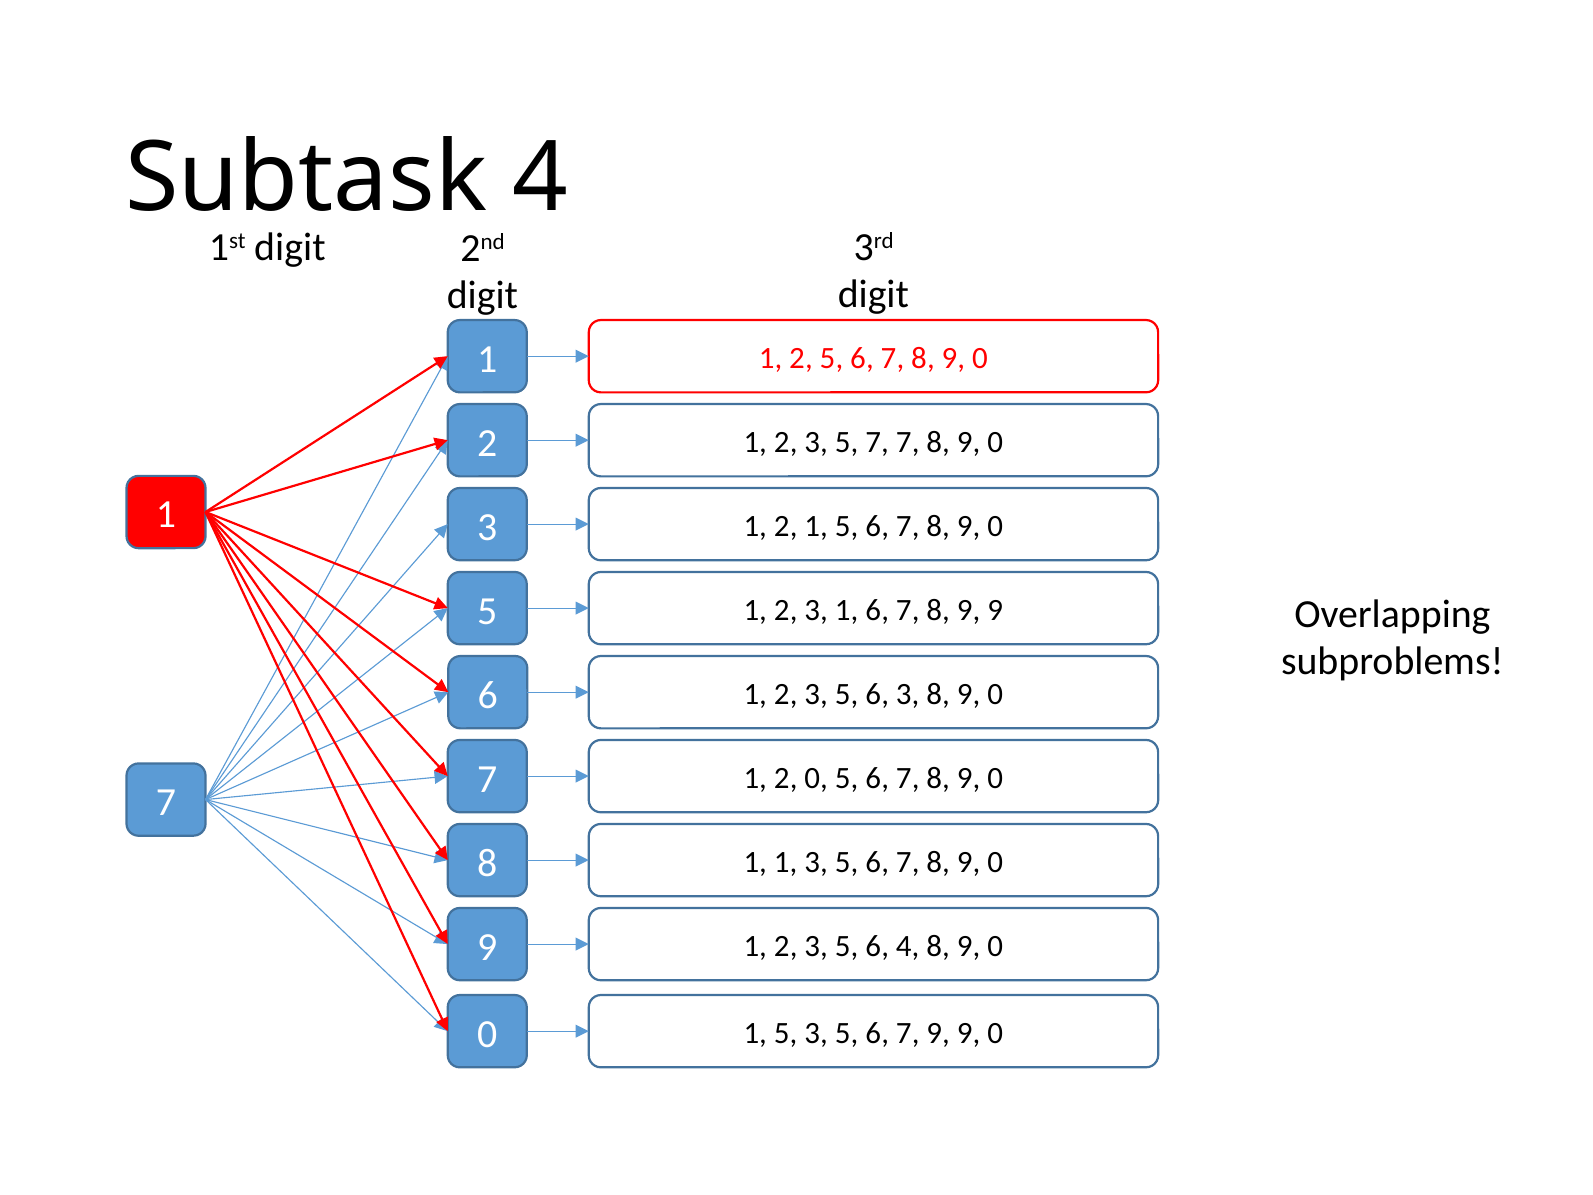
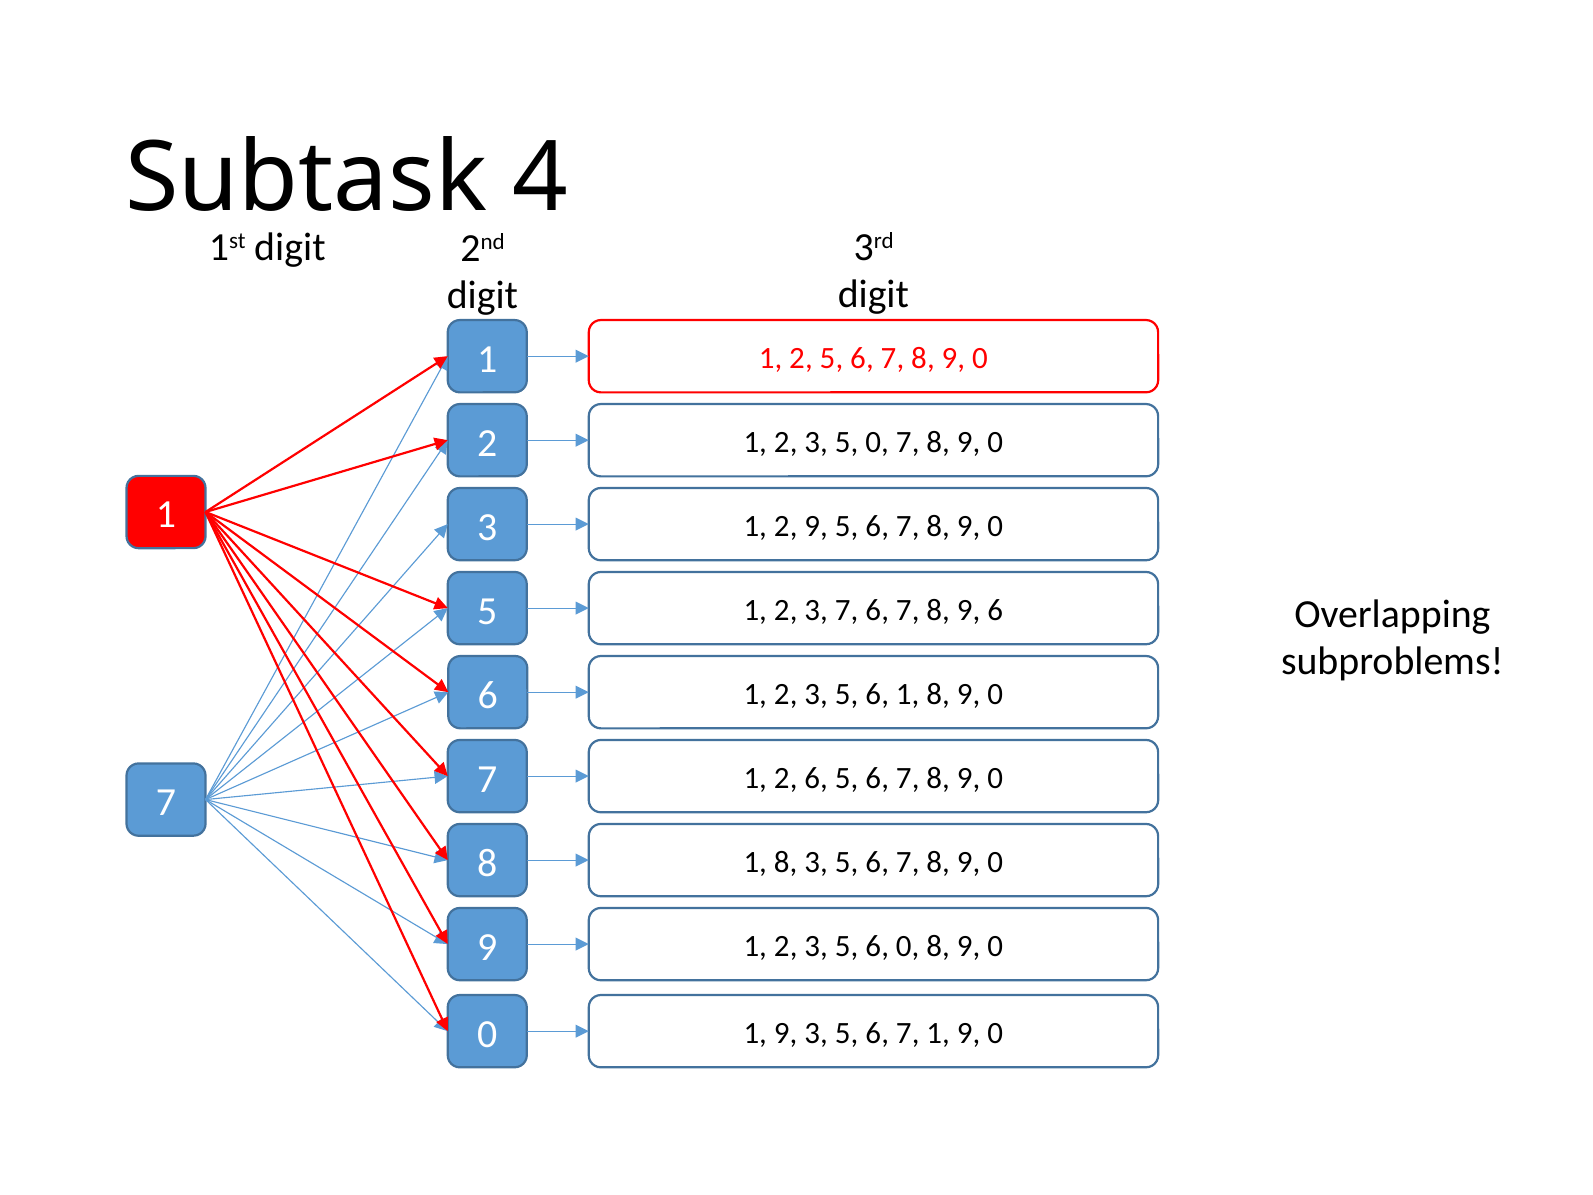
5 7: 7 -> 0
2 1: 1 -> 9
3 1: 1 -> 7
8 9 9: 9 -> 6
5 6 3: 3 -> 1
2 0: 0 -> 6
1 at (786, 862): 1 -> 8
6 4: 4 -> 0
5 at (786, 1033): 5 -> 9
6 7 9: 9 -> 1
